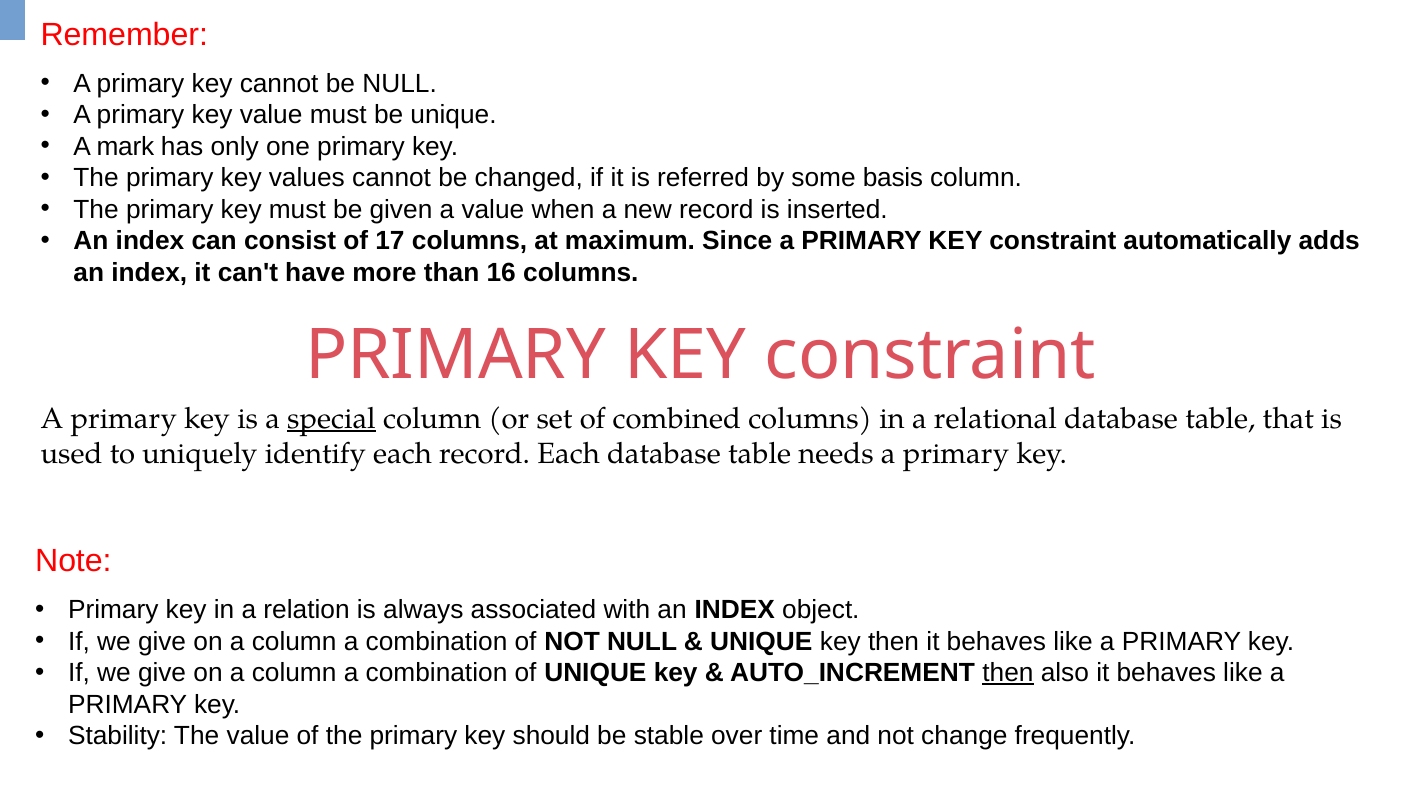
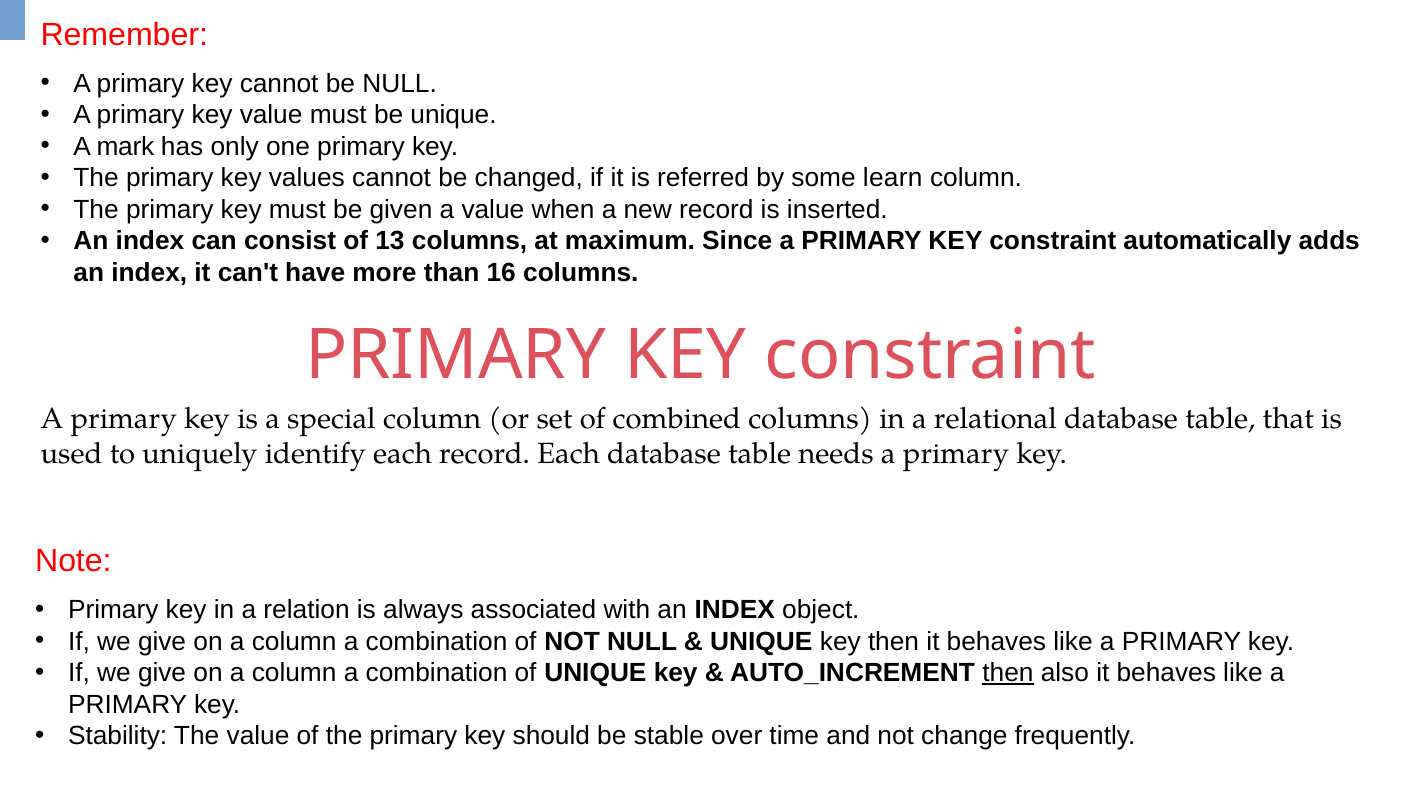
basis: basis -> learn
17: 17 -> 13
special underline: present -> none
